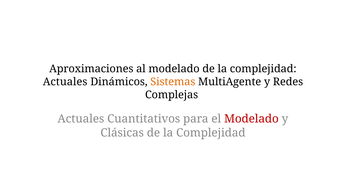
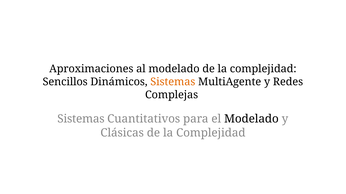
Actuales at (65, 82): Actuales -> Sencillos
Actuales at (81, 119): Actuales -> Sistemas
Modelado at (251, 119) colour: red -> black
